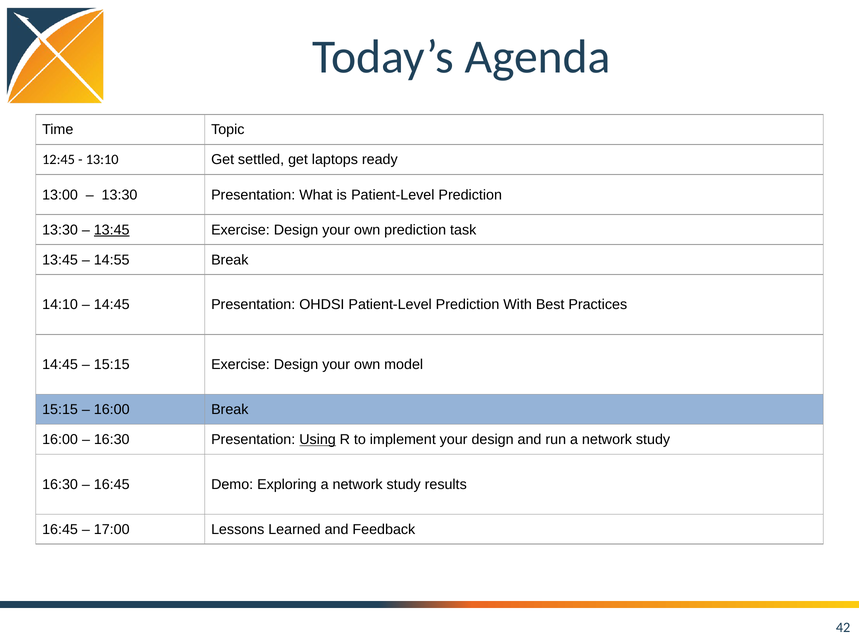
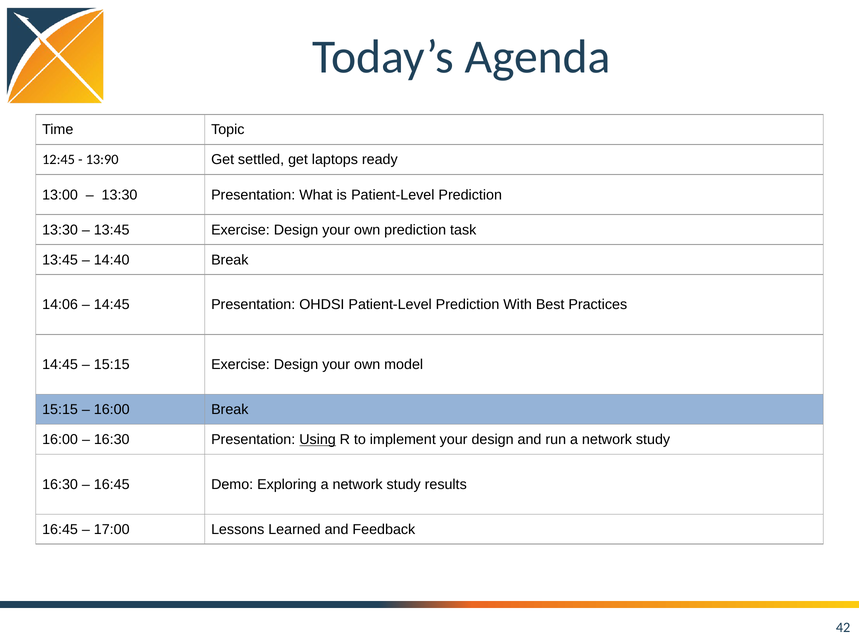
13:10: 13:10 -> 13:90
13:45 at (112, 230) underline: present -> none
14:55: 14:55 -> 14:40
14:10: 14:10 -> 14:06
